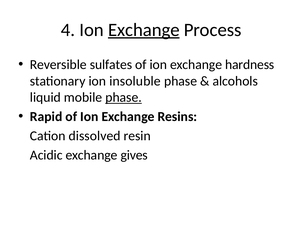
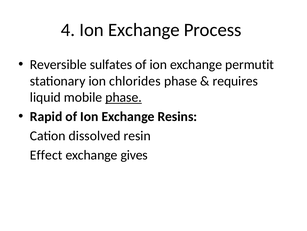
Exchange at (144, 30) underline: present -> none
hardness: hardness -> permutit
insoluble: insoluble -> chlorides
alcohols: alcohols -> requires
Acidic: Acidic -> Effect
